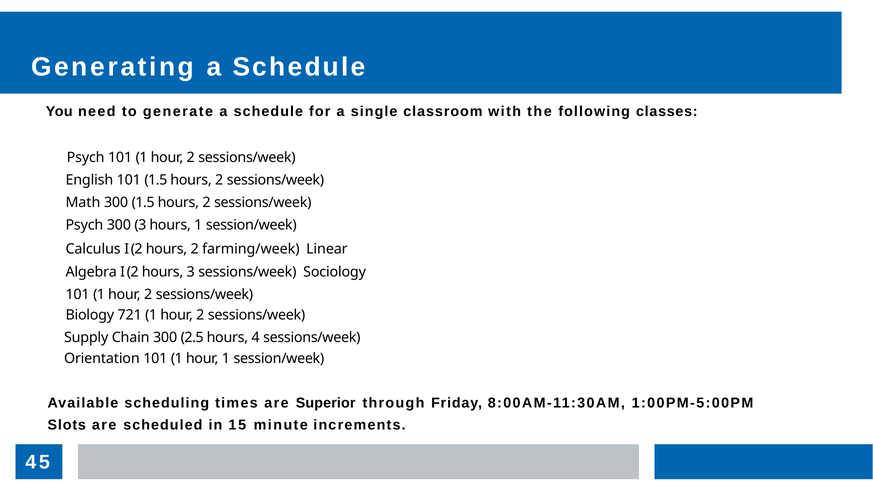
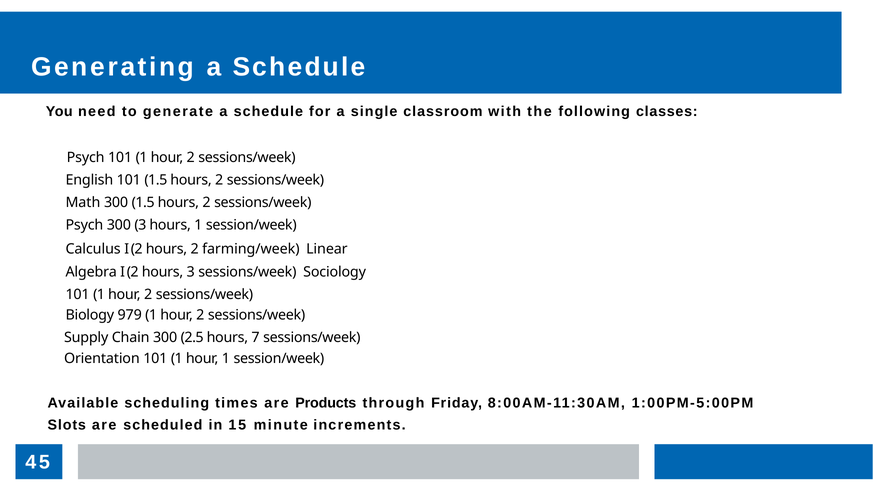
721: 721 -> 979
4: 4 -> 7
Superior: Superior -> Products
